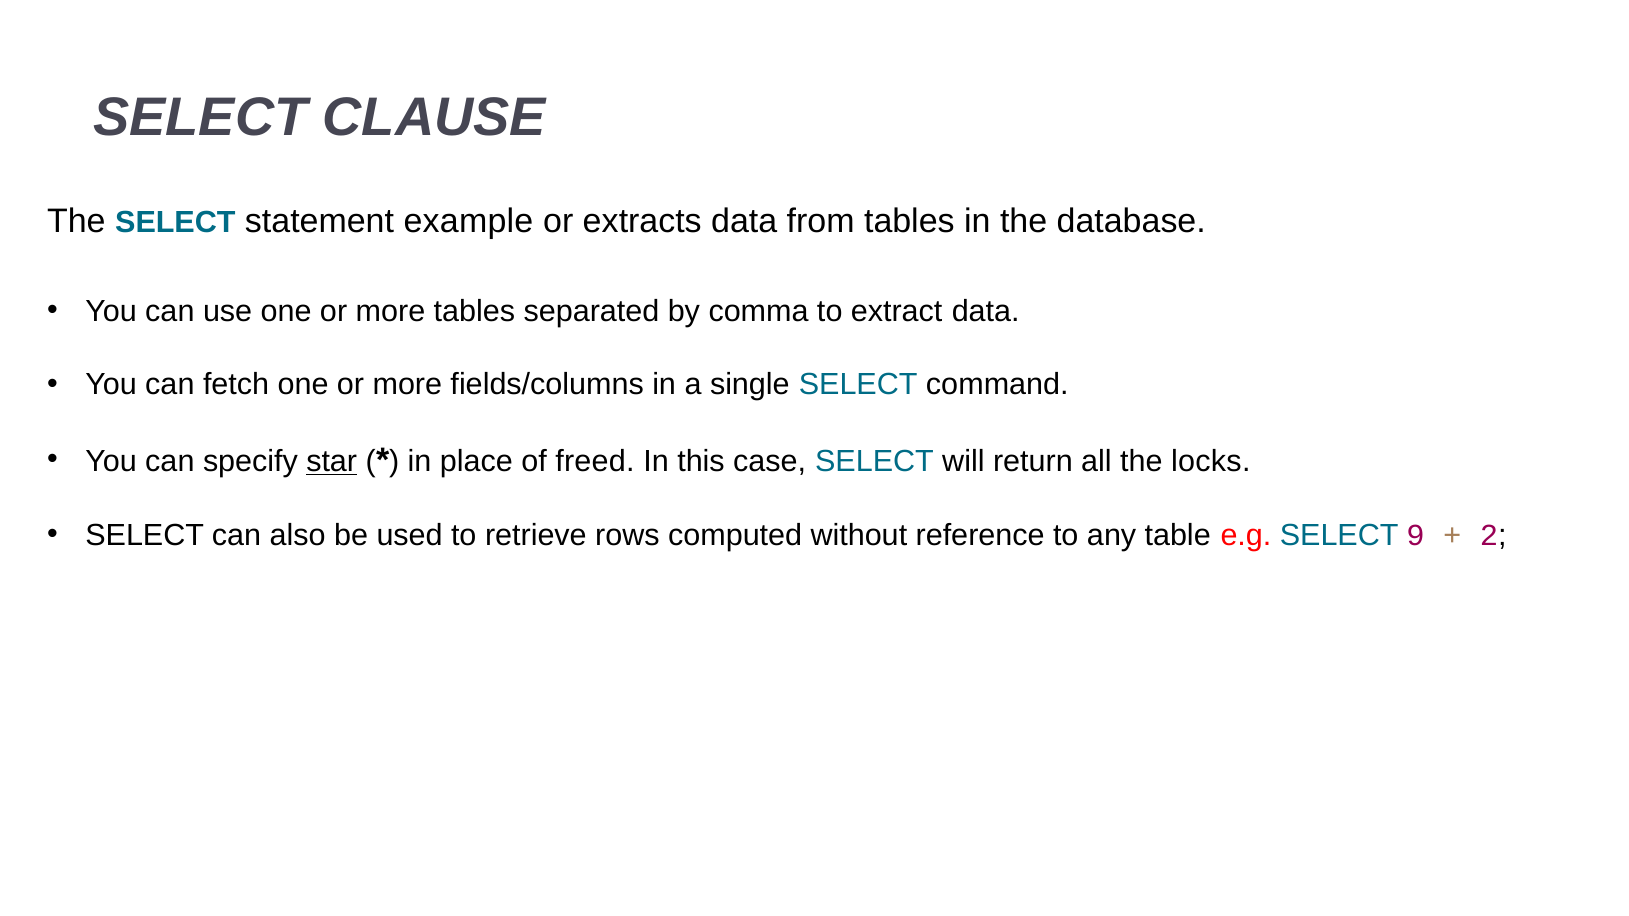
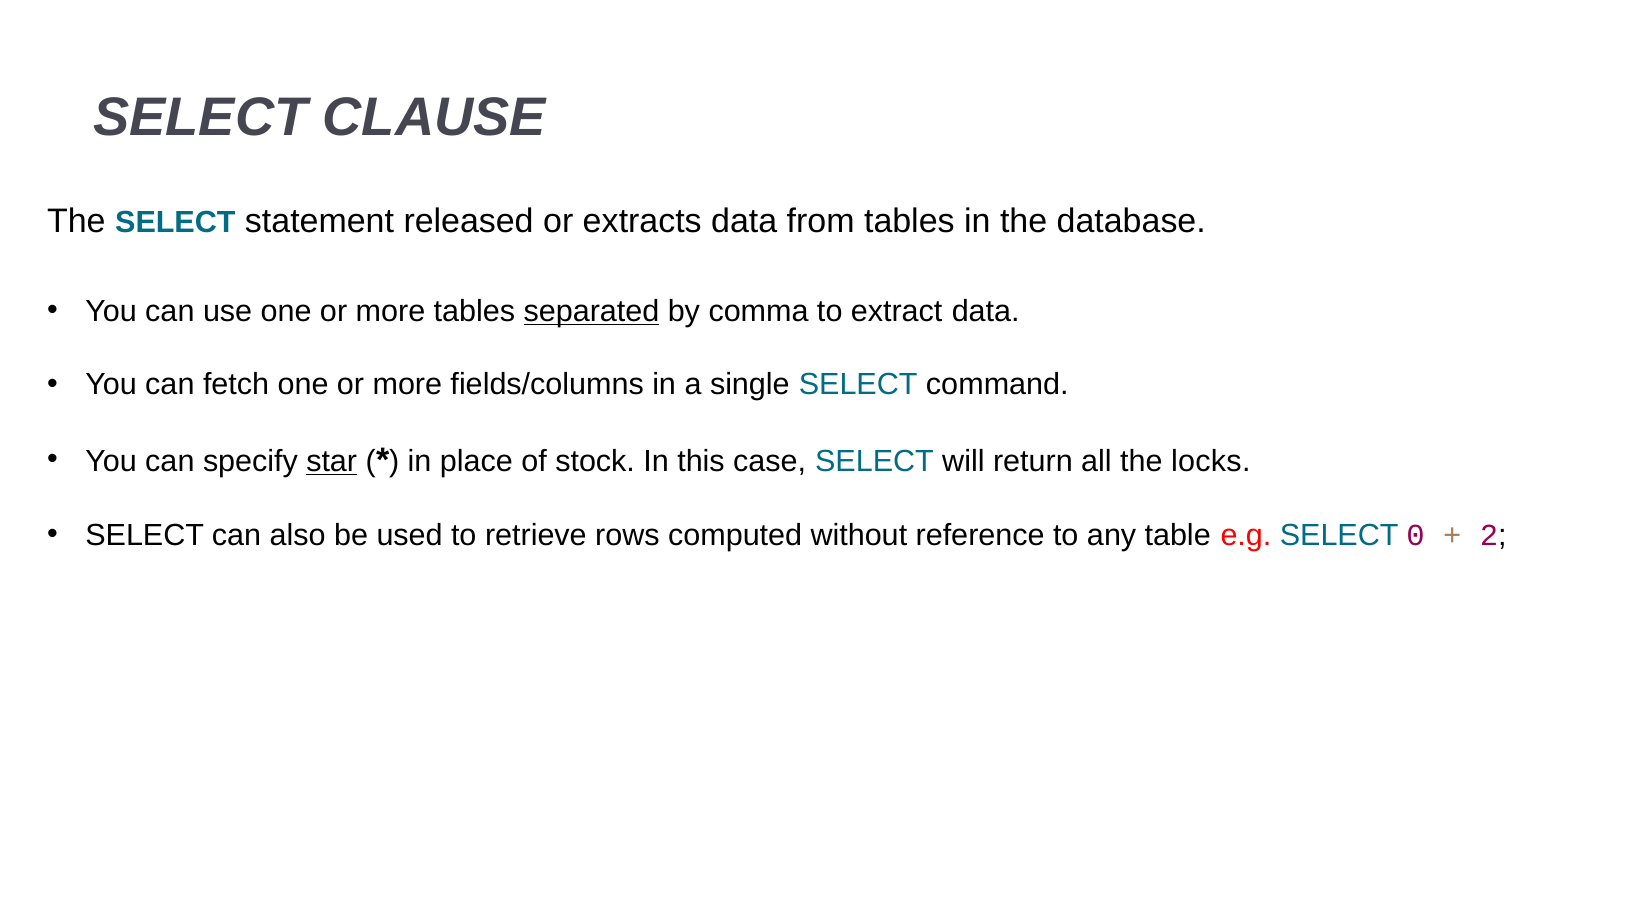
example: example -> released
separated underline: none -> present
freed: freed -> stock
9: 9 -> 0
